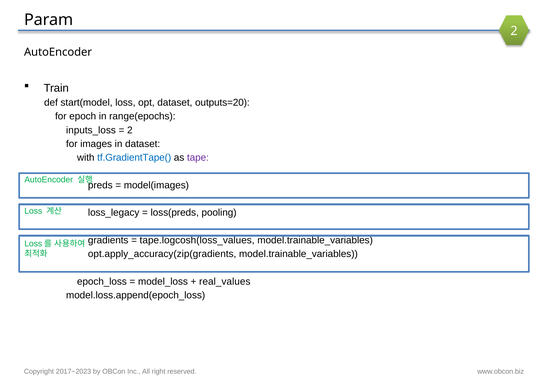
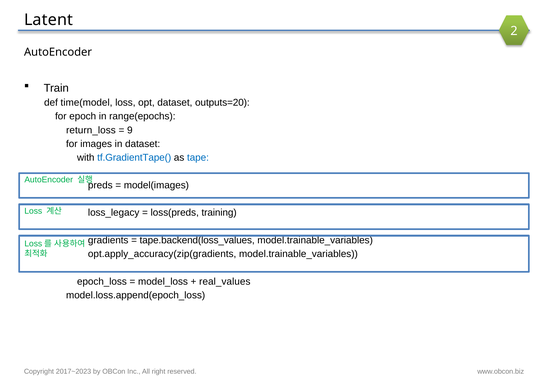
Param: Param -> Latent
start(model: start(model -> time(model
inputs_loss: inputs_loss -> return_loss
2 at (130, 130): 2 -> 9
tape colour: purple -> blue
pooling: pooling -> training
tape.logcosh(loss_values: tape.logcosh(loss_values -> tape.backend(loss_values
